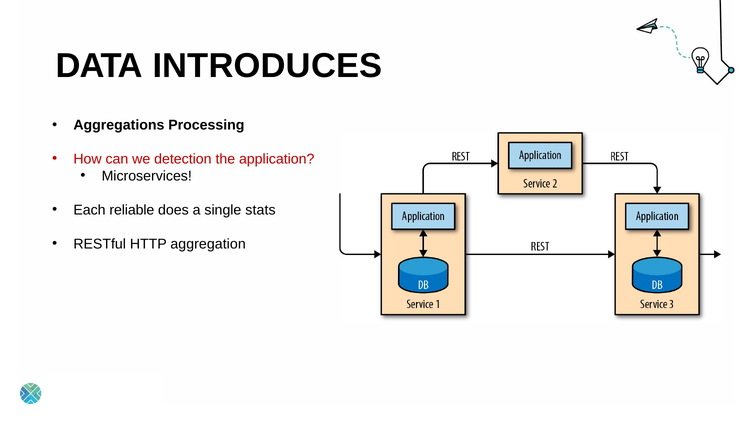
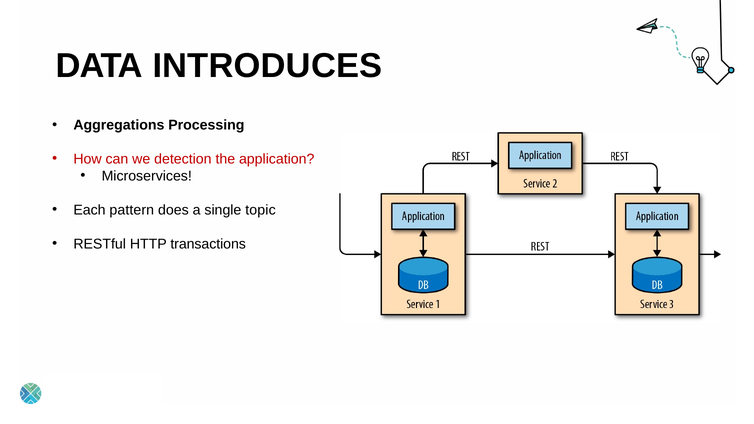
reliable: reliable -> pattern
stats: stats -> topic
aggregation: aggregation -> transactions
